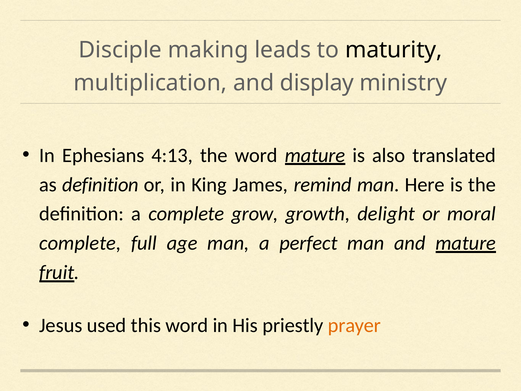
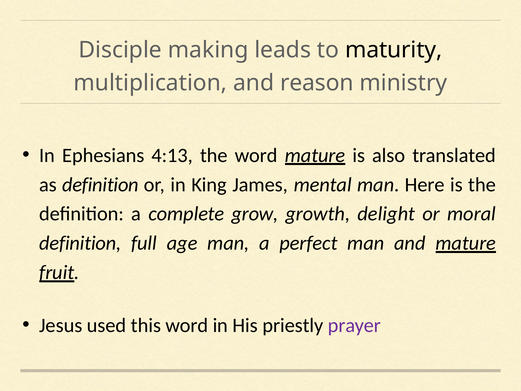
display: display -> reason
remind: remind -> mental
complete at (80, 243): complete -> definition
prayer colour: orange -> purple
